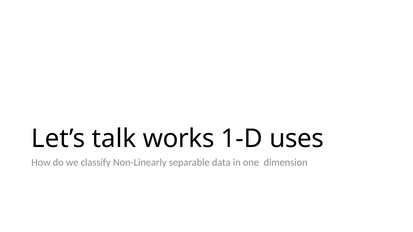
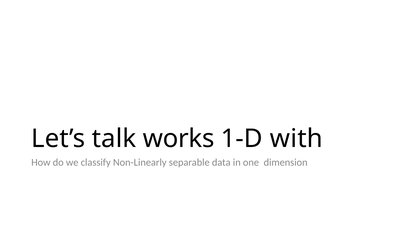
uses: uses -> with
